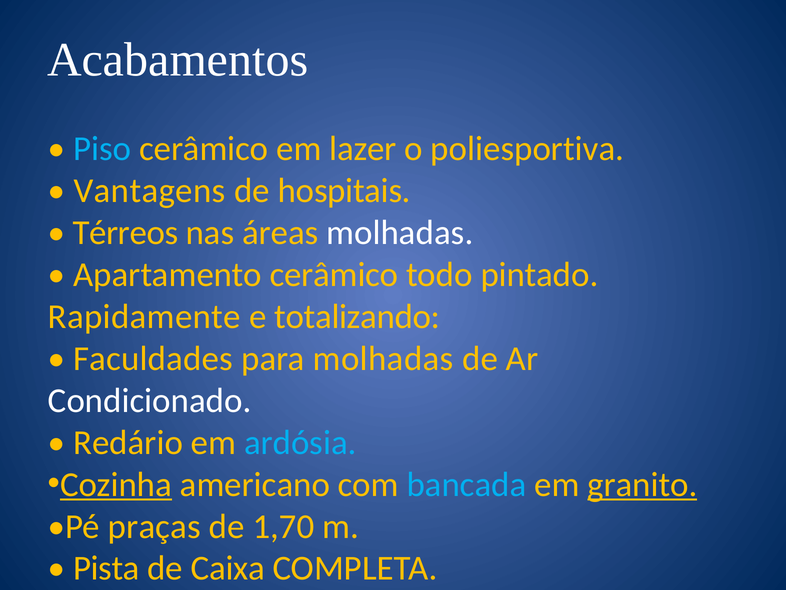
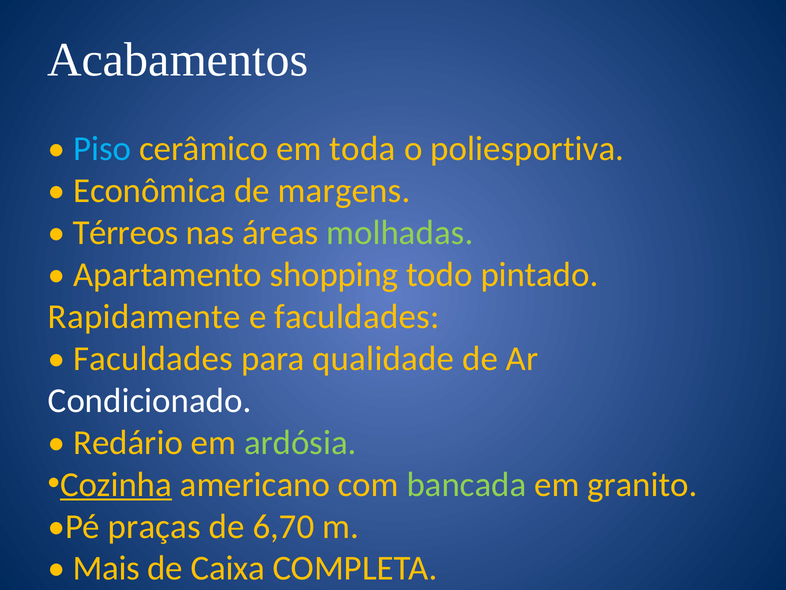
lazer: lazer -> toda
Vantagens: Vantagens -> Econômica
hospitais: hospitais -> margens
molhadas at (400, 233) colour: white -> light green
Apartamento cerâmico: cerâmico -> shopping
e totalizando: totalizando -> faculdades
para molhadas: molhadas -> qualidade
ardósia colour: light blue -> light green
bancada colour: light blue -> light green
granito underline: present -> none
1,70: 1,70 -> 6,70
Pista: Pista -> Mais
